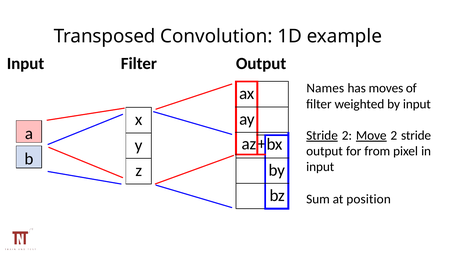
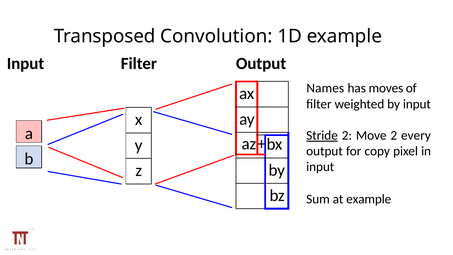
Move underline: present -> none
2 stride: stride -> every
from: from -> copy
at position: position -> example
